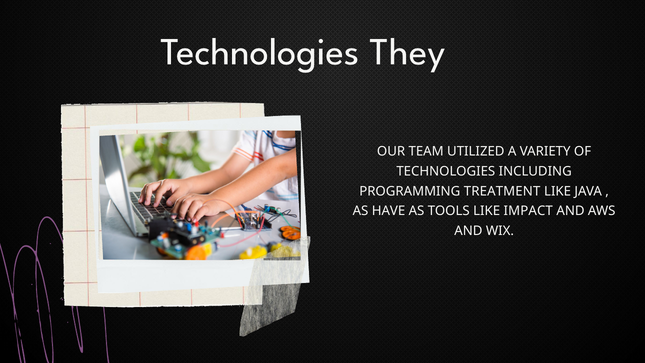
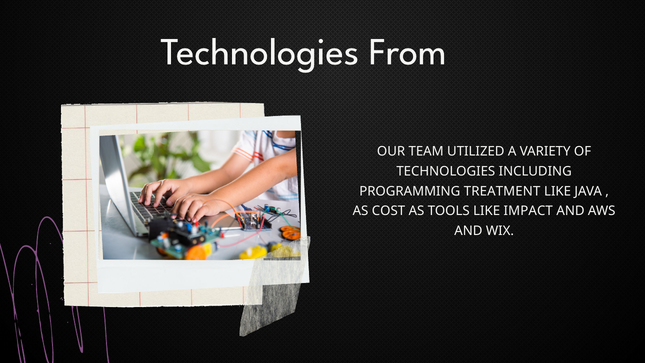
They: They -> From
HAVE: HAVE -> COST
